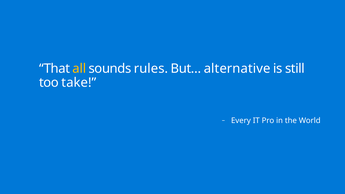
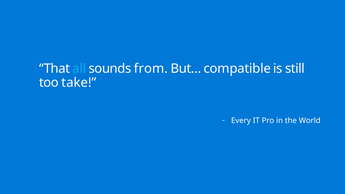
all colour: yellow -> light blue
rules: rules -> from
alternative: alternative -> compatible
